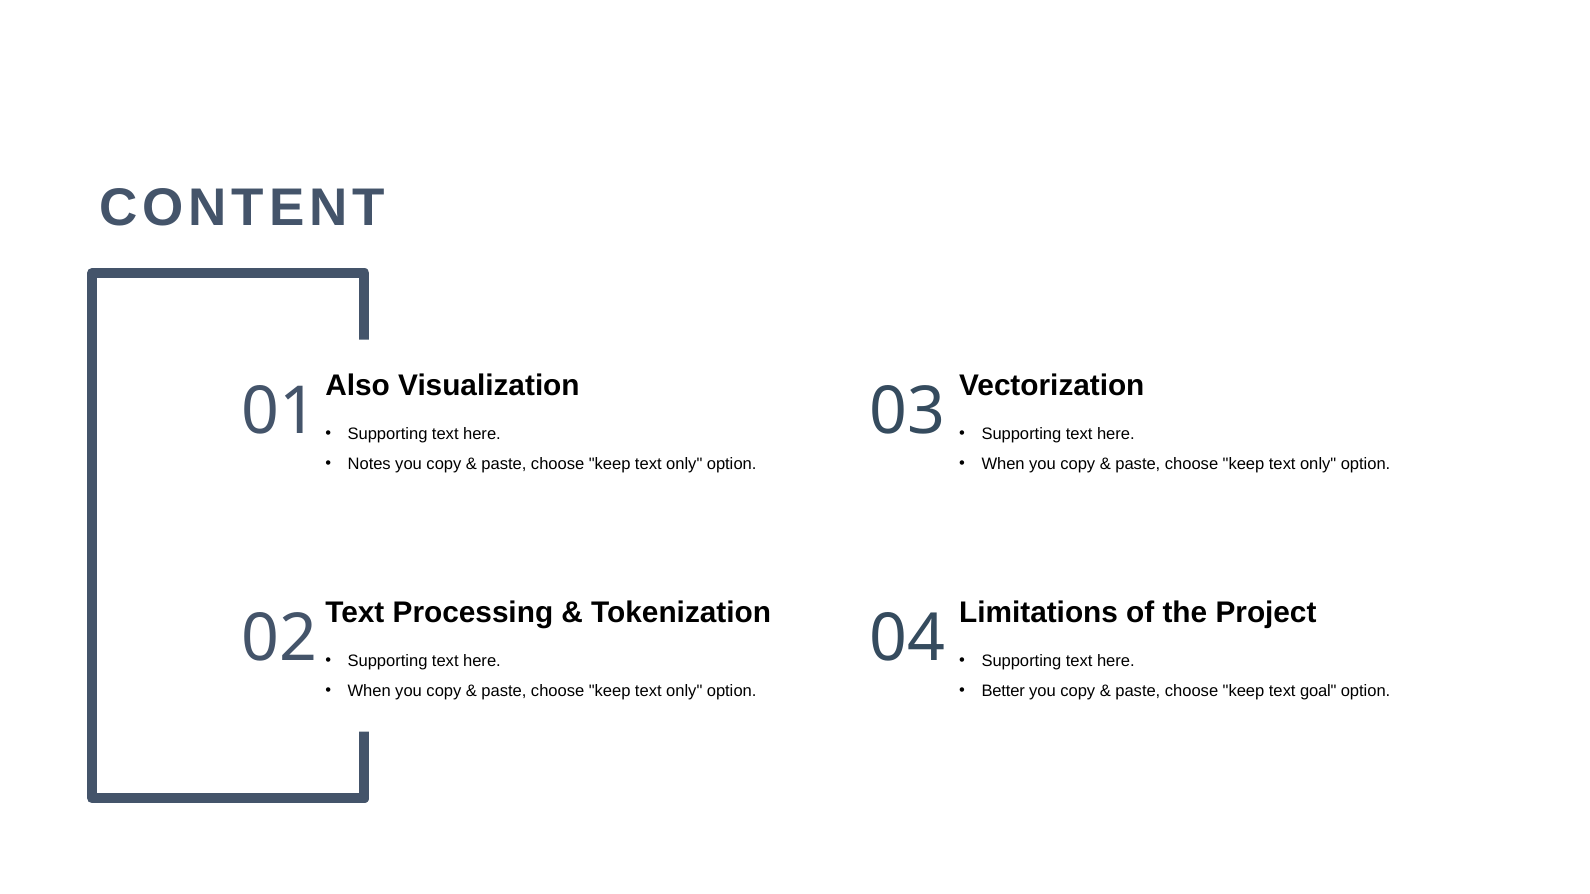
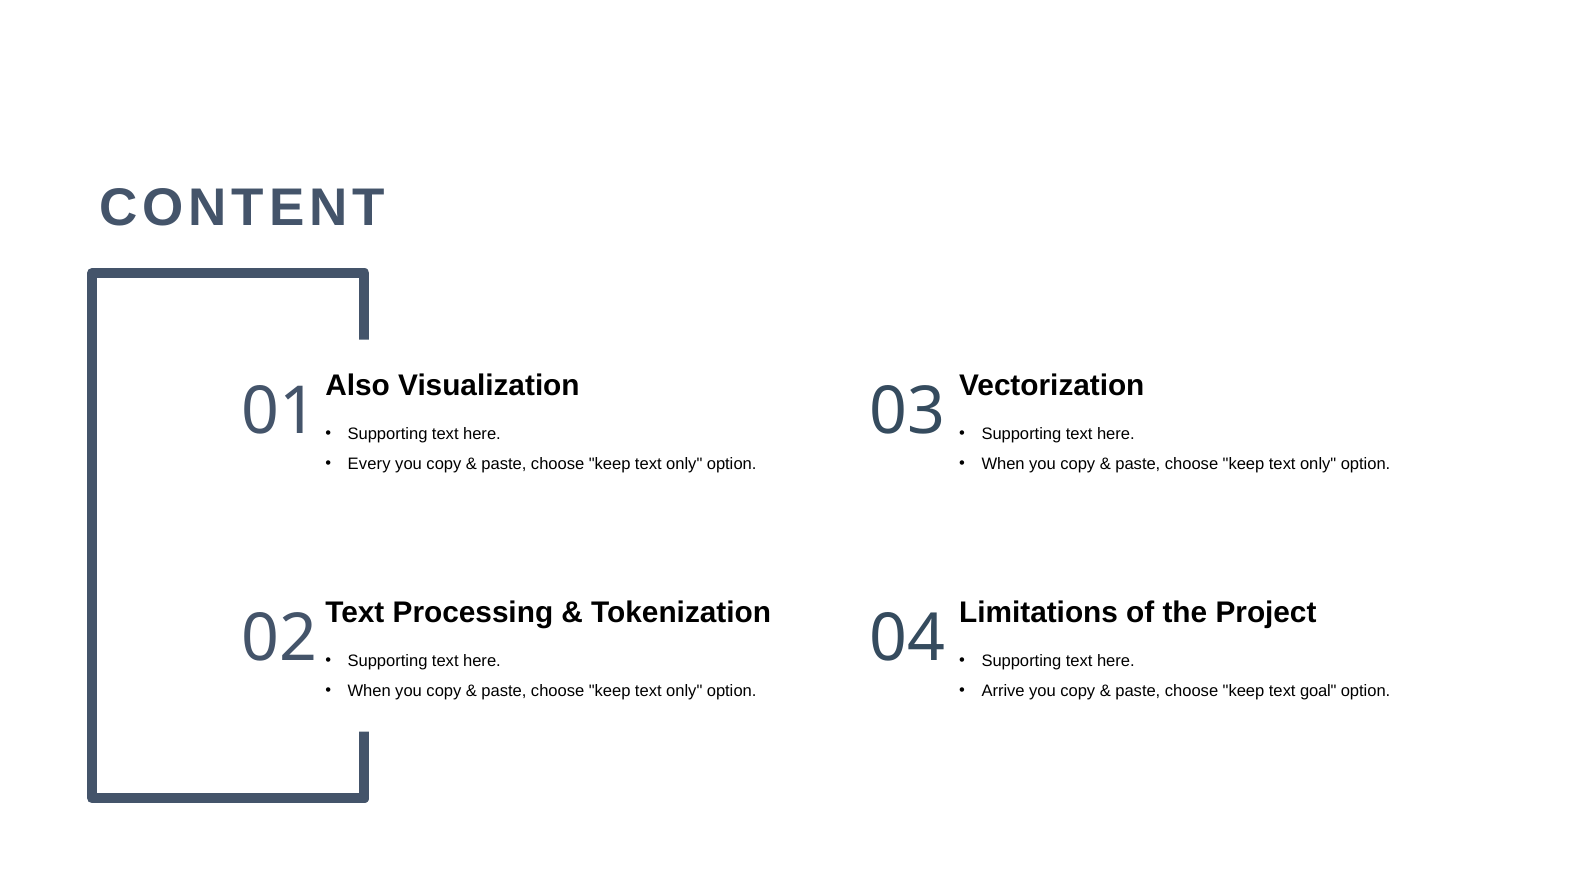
Notes: Notes -> Every
Better: Better -> Arrive
